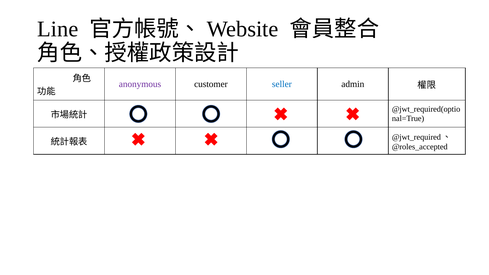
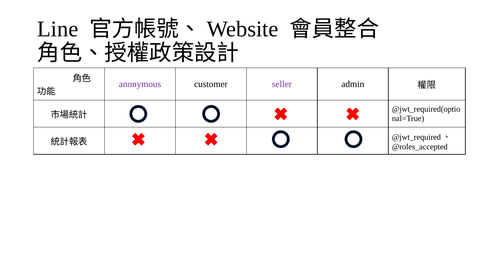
seller colour: blue -> purple
